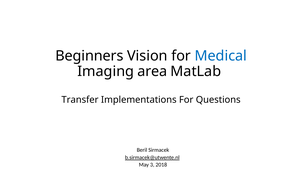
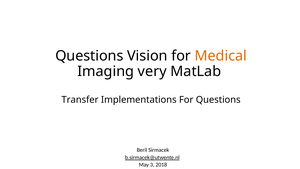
Beginners at (89, 56): Beginners -> Questions
Medical colour: blue -> orange
area: area -> very
